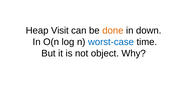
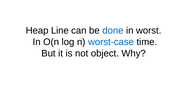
Visit: Visit -> Line
done colour: orange -> blue
down: down -> worst
